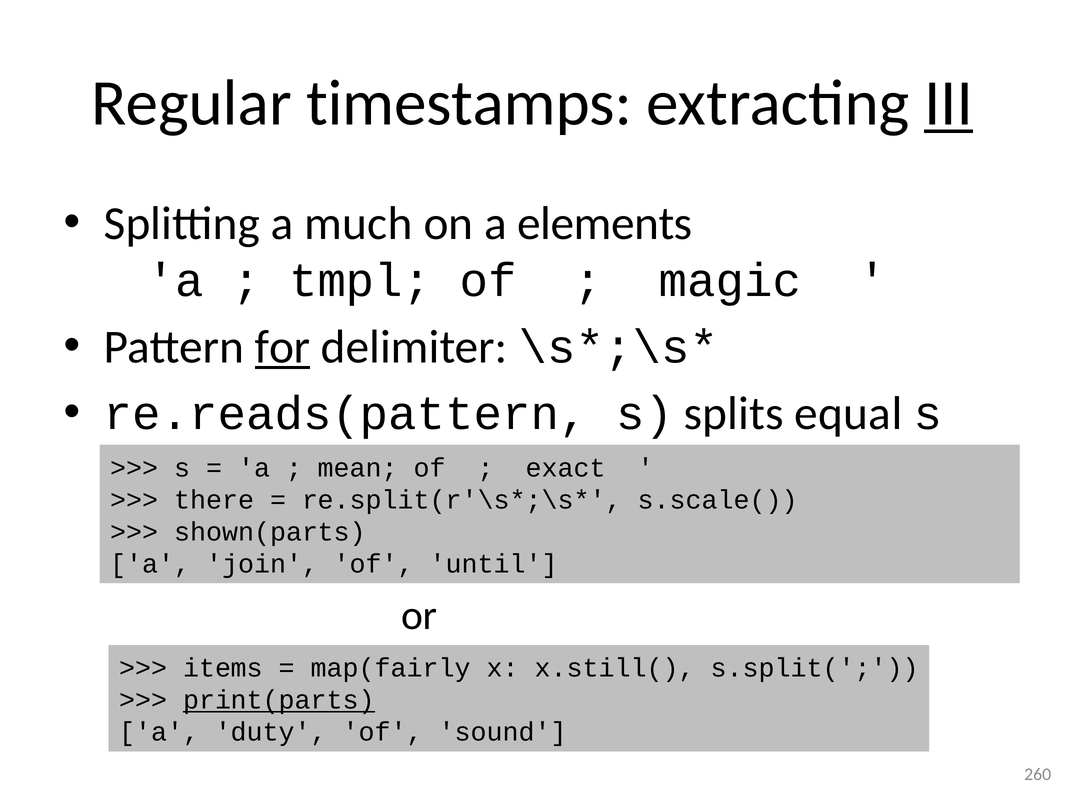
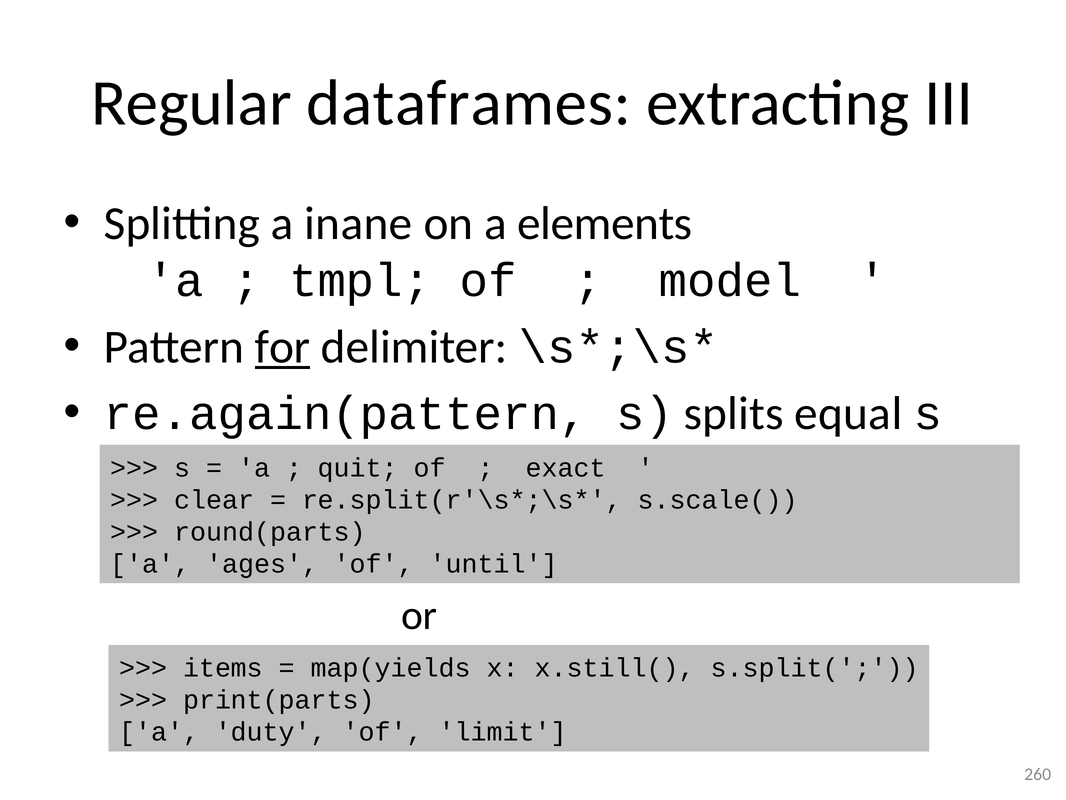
timestamps: timestamps -> dataframes
III underline: present -> none
much: much -> inane
magic: magic -> model
re.reads(pattern: re.reads(pattern -> re.again(pattern
mean: mean -> quit
there: there -> clear
shown(parts: shown(parts -> round(parts
join: join -> ages
map(fairly: map(fairly -> map(yields
print(parts underline: present -> none
sound: sound -> limit
